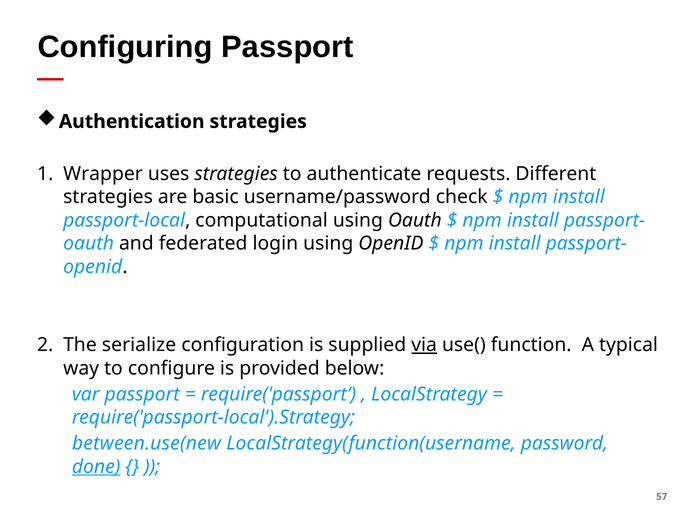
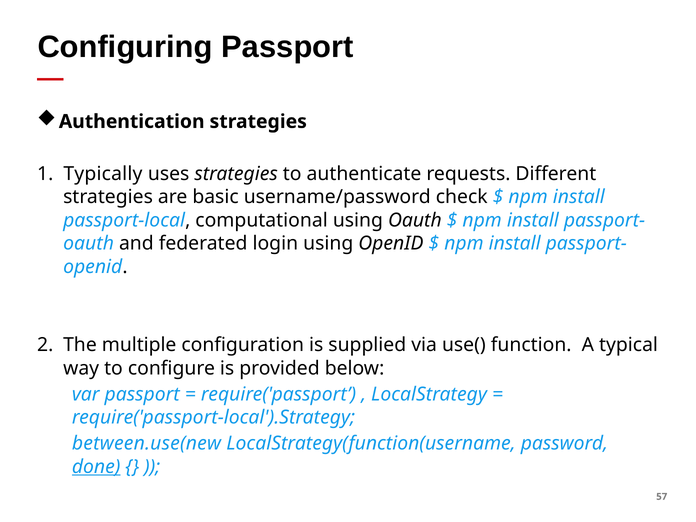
Wrapper: Wrapper -> Typically
serialize: serialize -> multiple
via underline: present -> none
